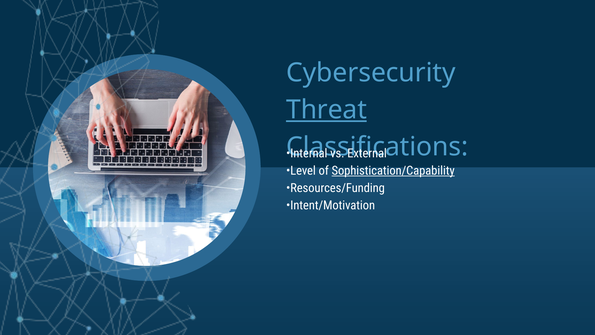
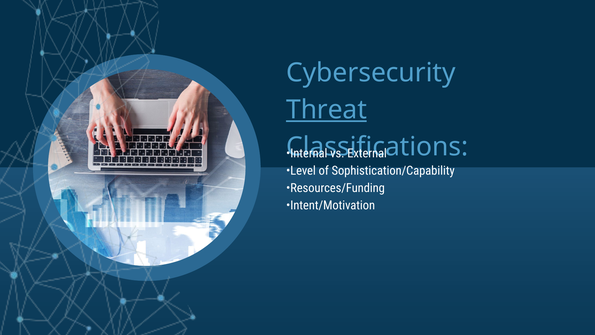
Sophistication/Capability underline: present -> none
